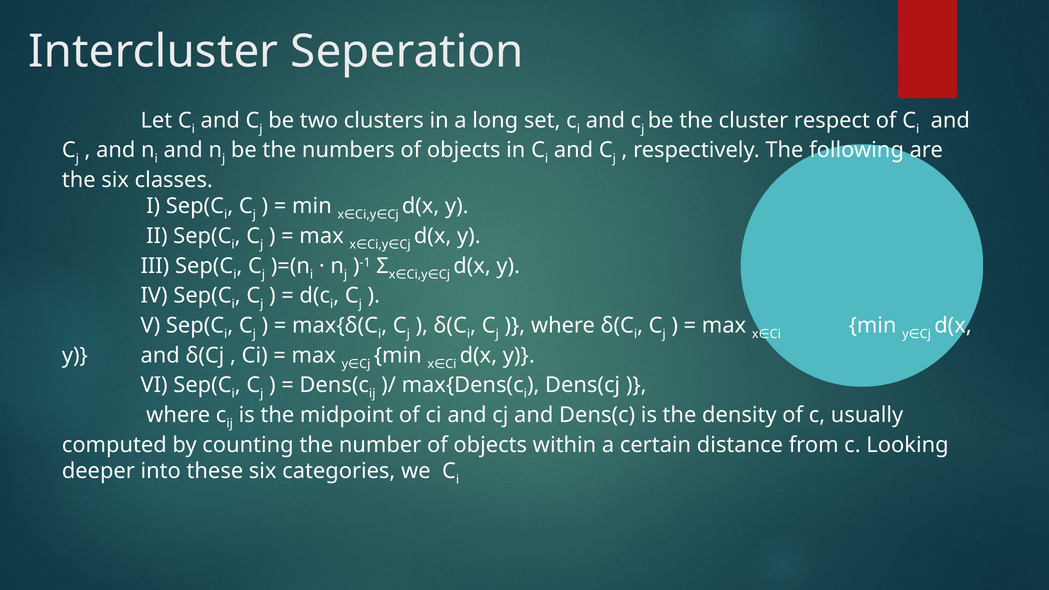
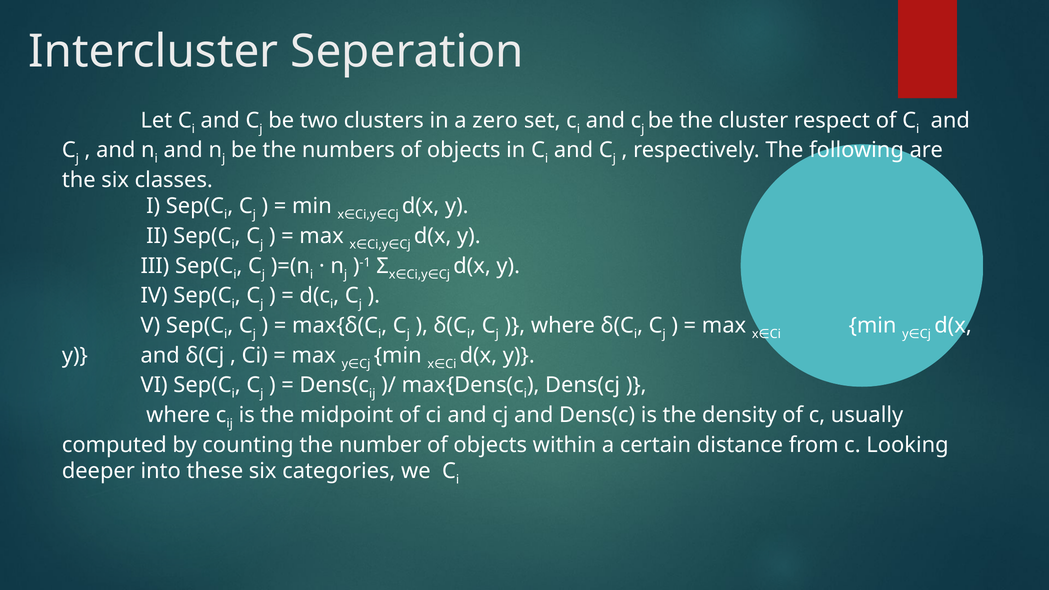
long: long -> zero
